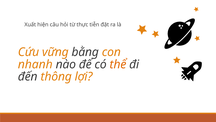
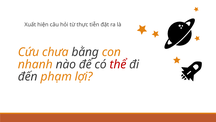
vững: vững -> chưa
thể colour: orange -> red
thông: thông -> phạm
